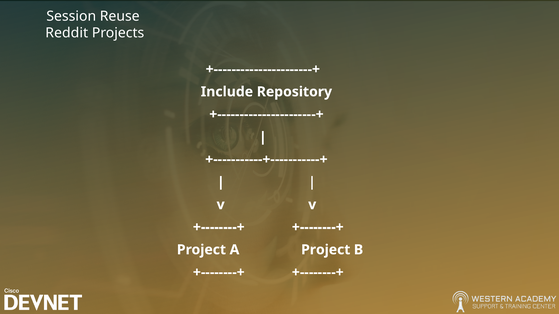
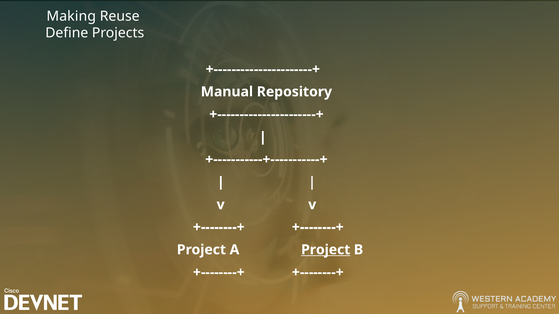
Session: Session -> Making
Reddit: Reddit -> Define
Include: Include -> Manual
Project at (326, 250) underline: none -> present
